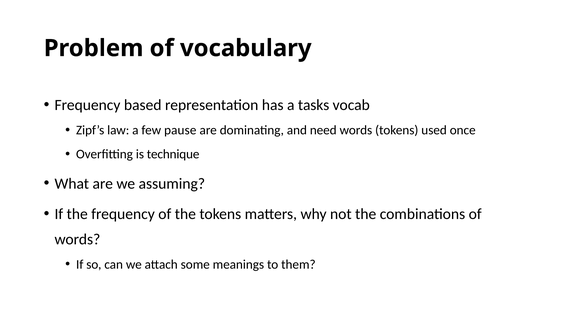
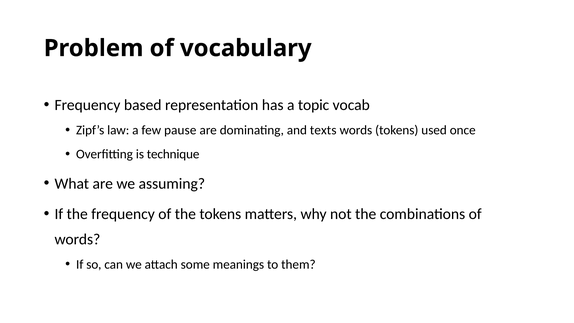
tasks: tasks -> topic
need: need -> texts
